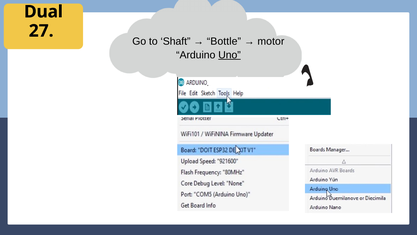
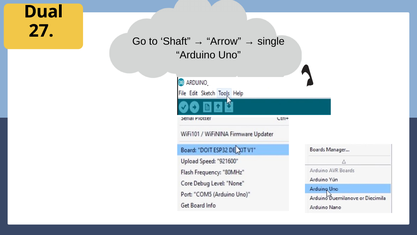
Bottle: Bottle -> Arrow
motor: motor -> single
Uno underline: present -> none
